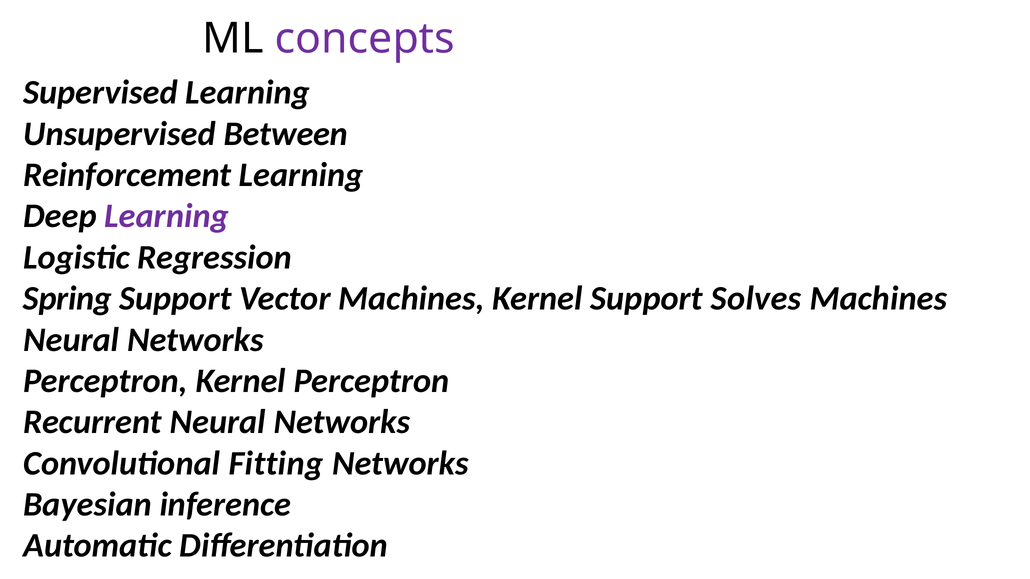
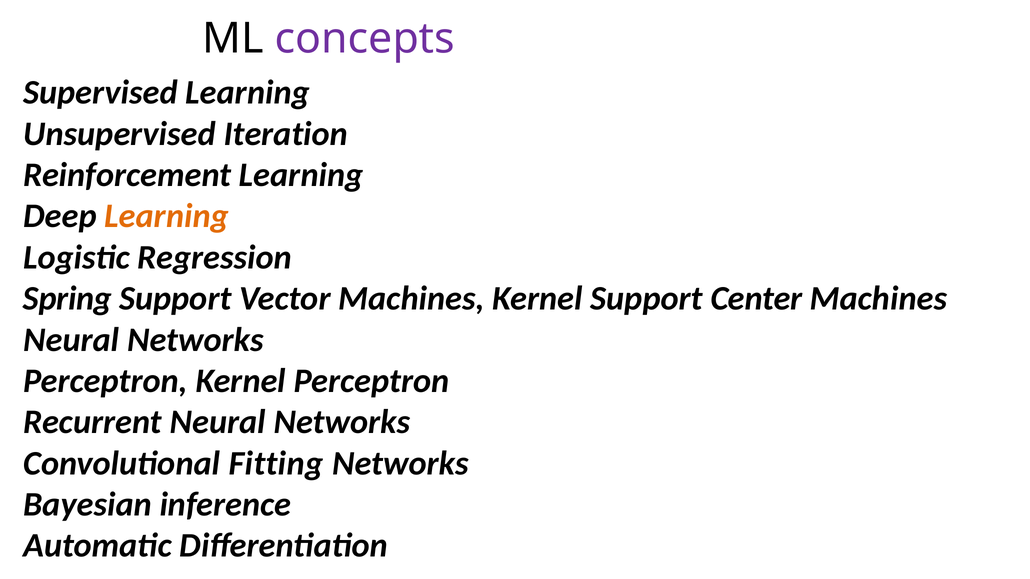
Between: Between -> Iteration
Learning at (167, 216) colour: purple -> orange
Solves: Solves -> Center
